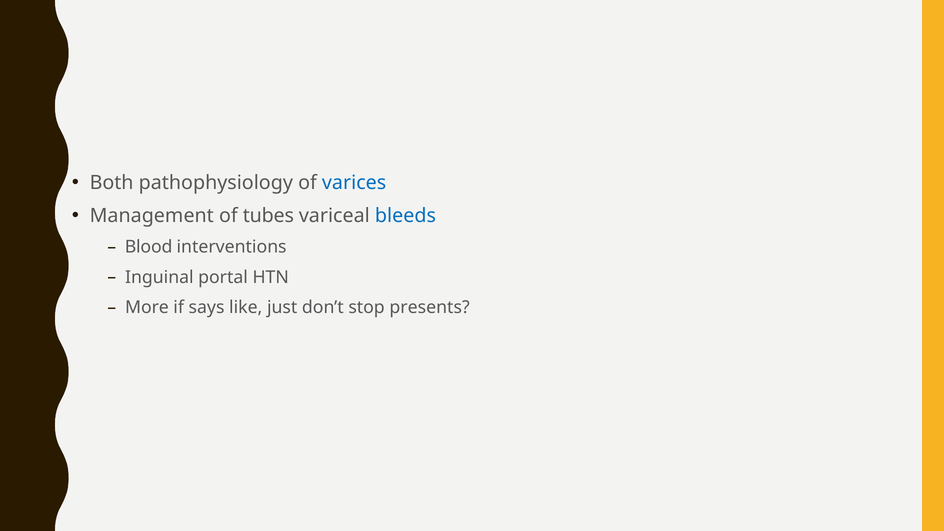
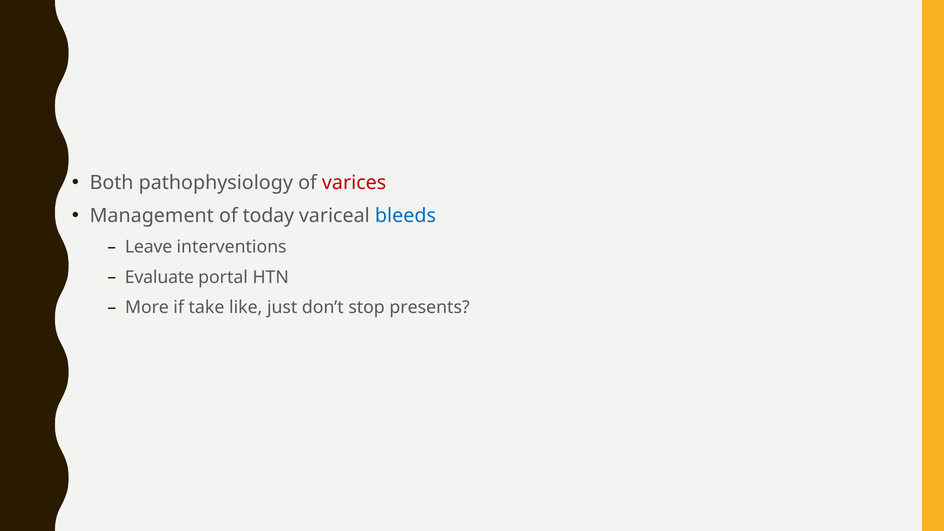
varices colour: blue -> red
tubes: tubes -> today
Blood: Blood -> Leave
Inguinal: Inguinal -> Evaluate
says: says -> take
